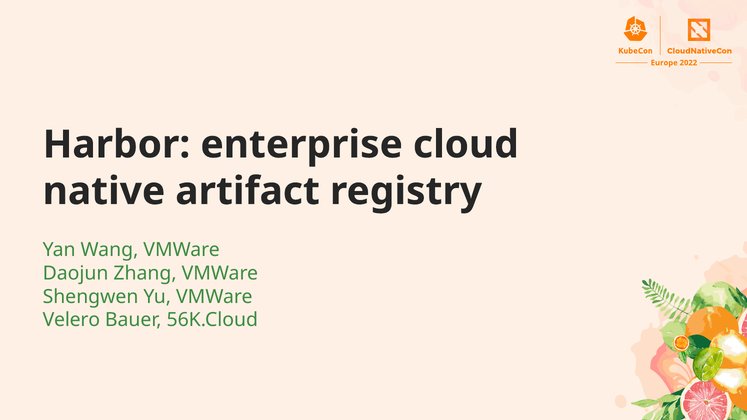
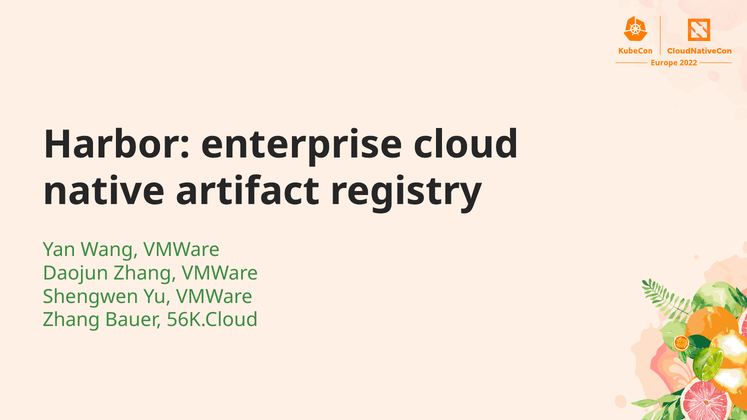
Velero at (71, 320): Velero -> Zhang
